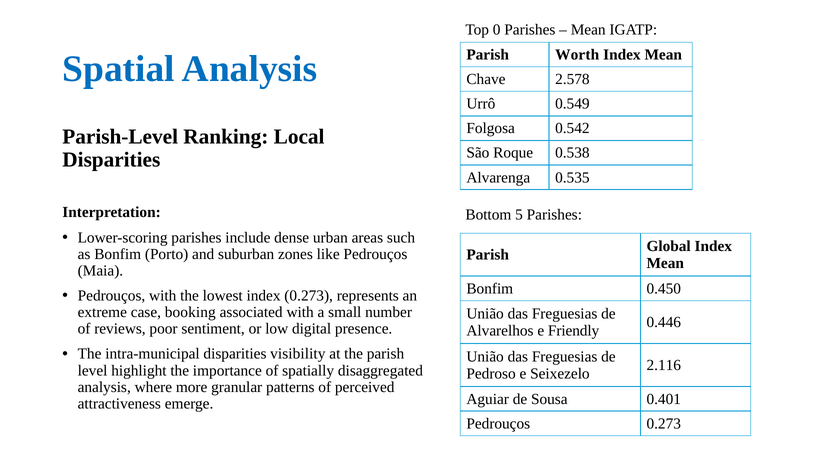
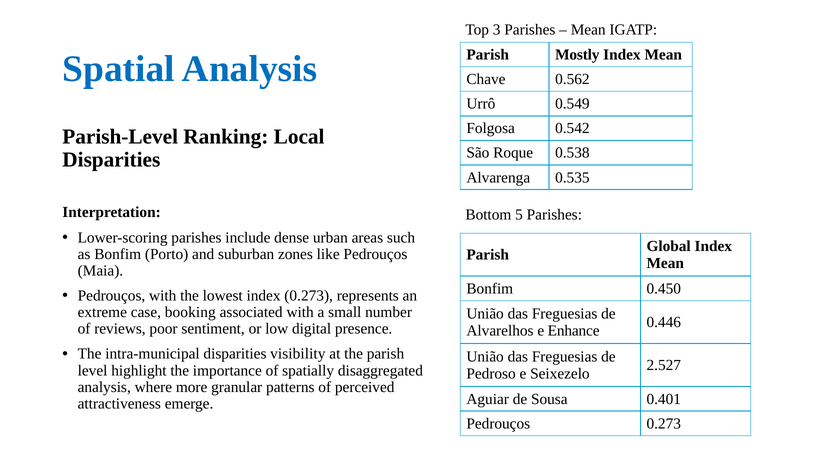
0: 0 -> 3
Worth: Worth -> Mostly
2.578: 2.578 -> 0.562
Friendly: Friendly -> Enhance
2.116: 2.116 -> 2.527
